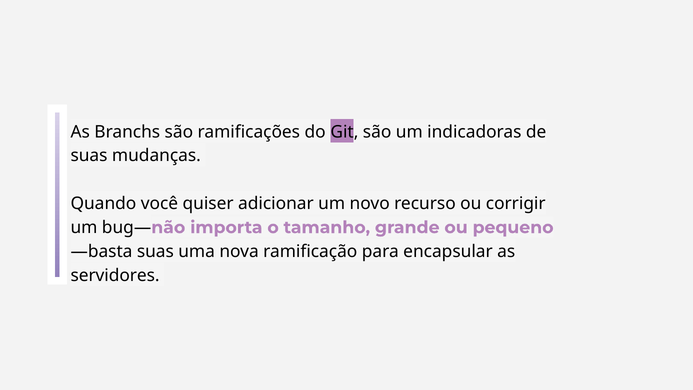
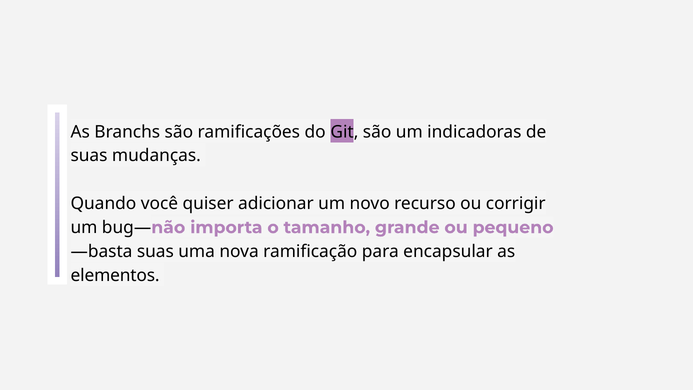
servidores: servidores -> elementos
